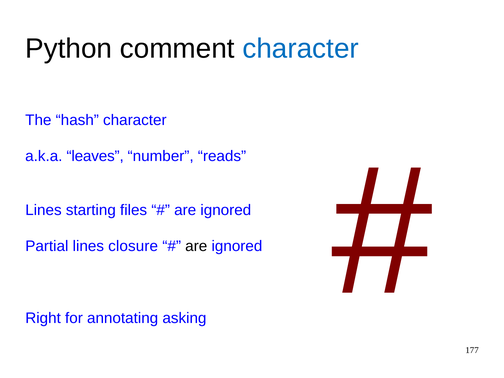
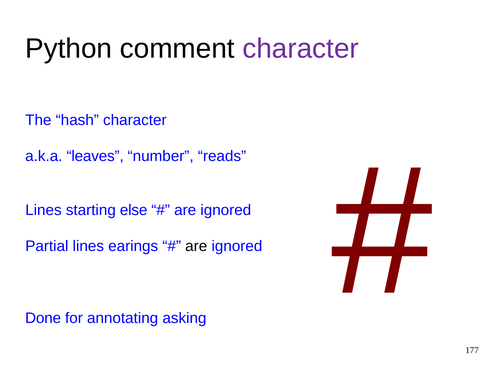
character at (301, 49) colour: blue -> purple
files: files -> else
closure: closure -> earings
Right: Right -> Done
